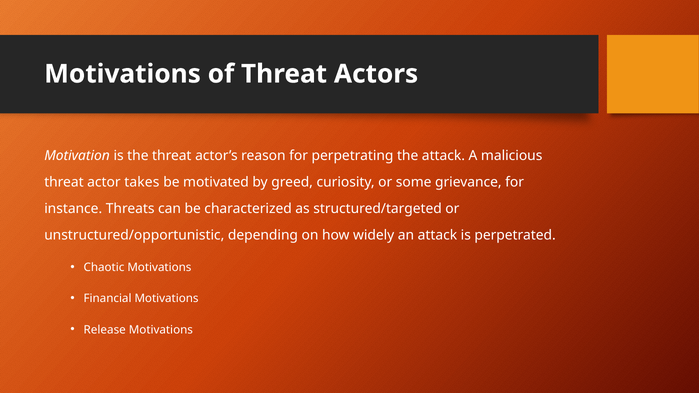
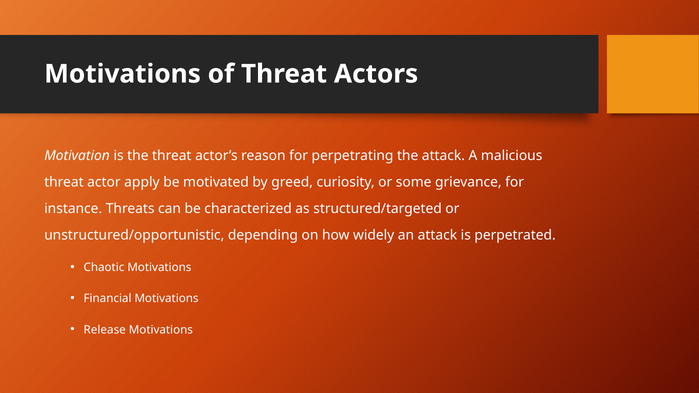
takes: takes -> apply
